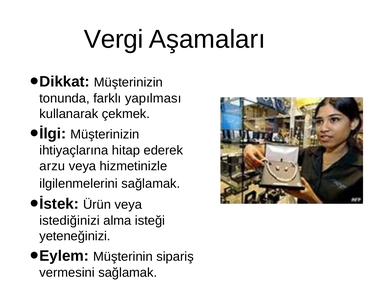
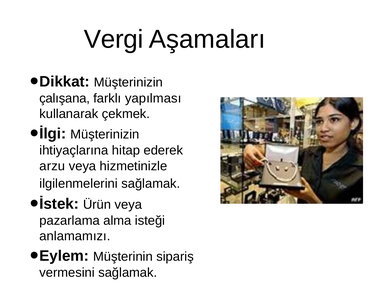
tonunda: tonunda -> çalışana
istediğinizi: istediğinizi -> pazarlama
yeteneğinizi: yeteneğinizi -> anlamamızı
